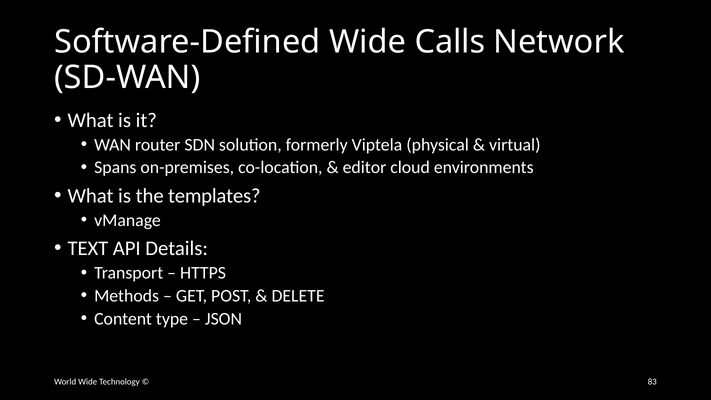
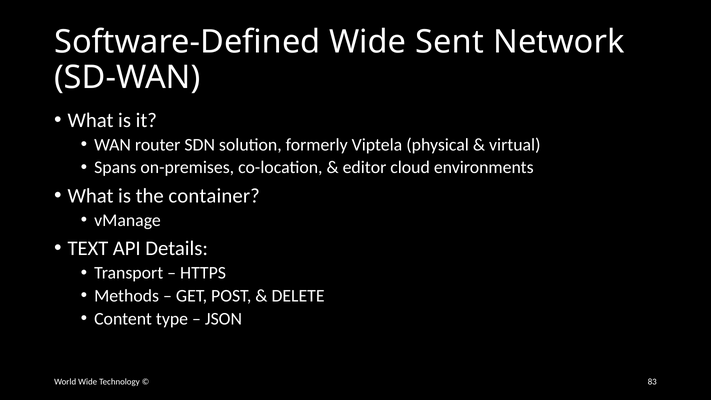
Calls: Calls -> Sent
templates: templates -> container
